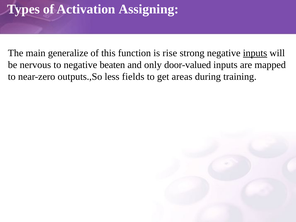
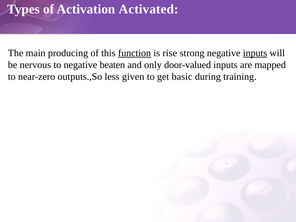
Assigning: Assigning -> Activated
generalize: generalize -> producing
function underline: none -> present
fields: fields -> given
areas: areas -> basic
